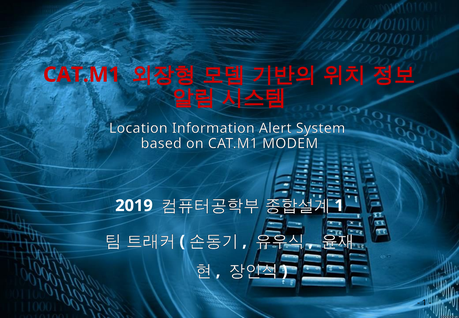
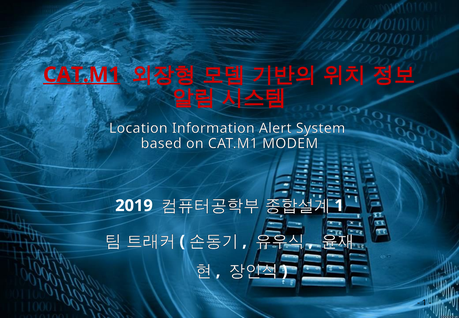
CAT.M1 at (82, 75) underline: none -> present
